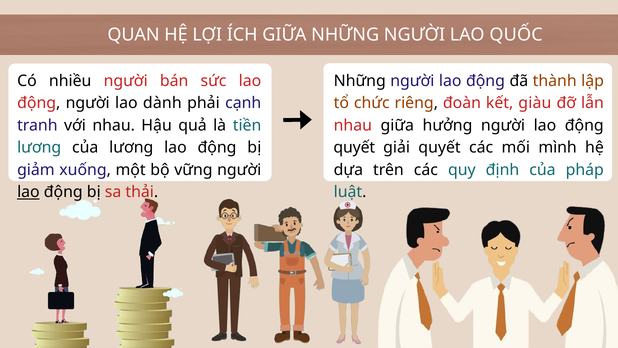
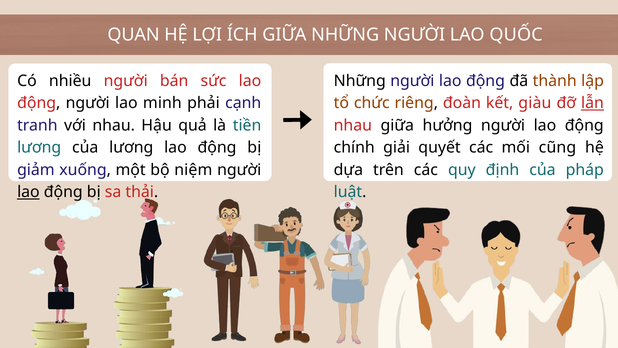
dành: dành -> minh
lẫn underline: none -> present
quyết at (354, 147): quyết -> chính
mình: mình -> cũng
vững: vững -> niệm
